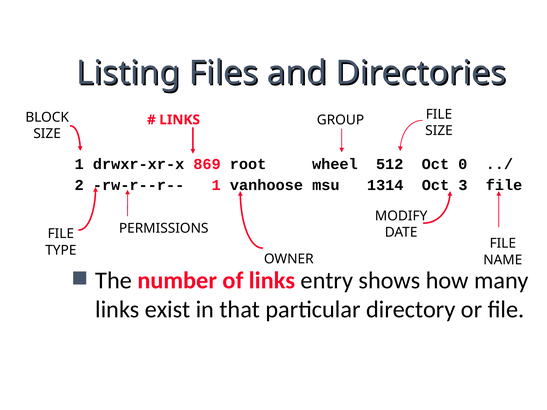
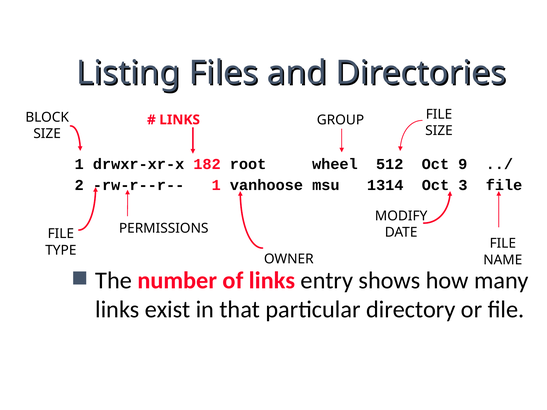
869: 869 -> 182
0: 0 -> 9
